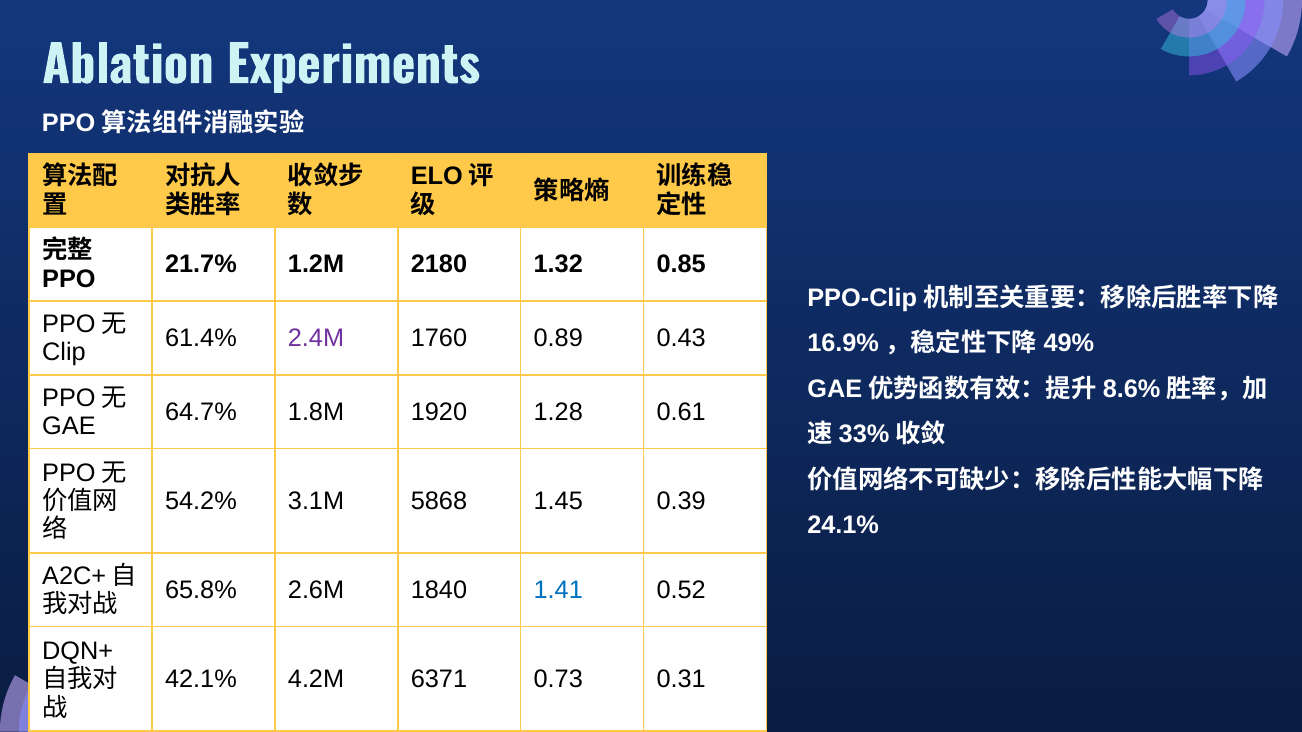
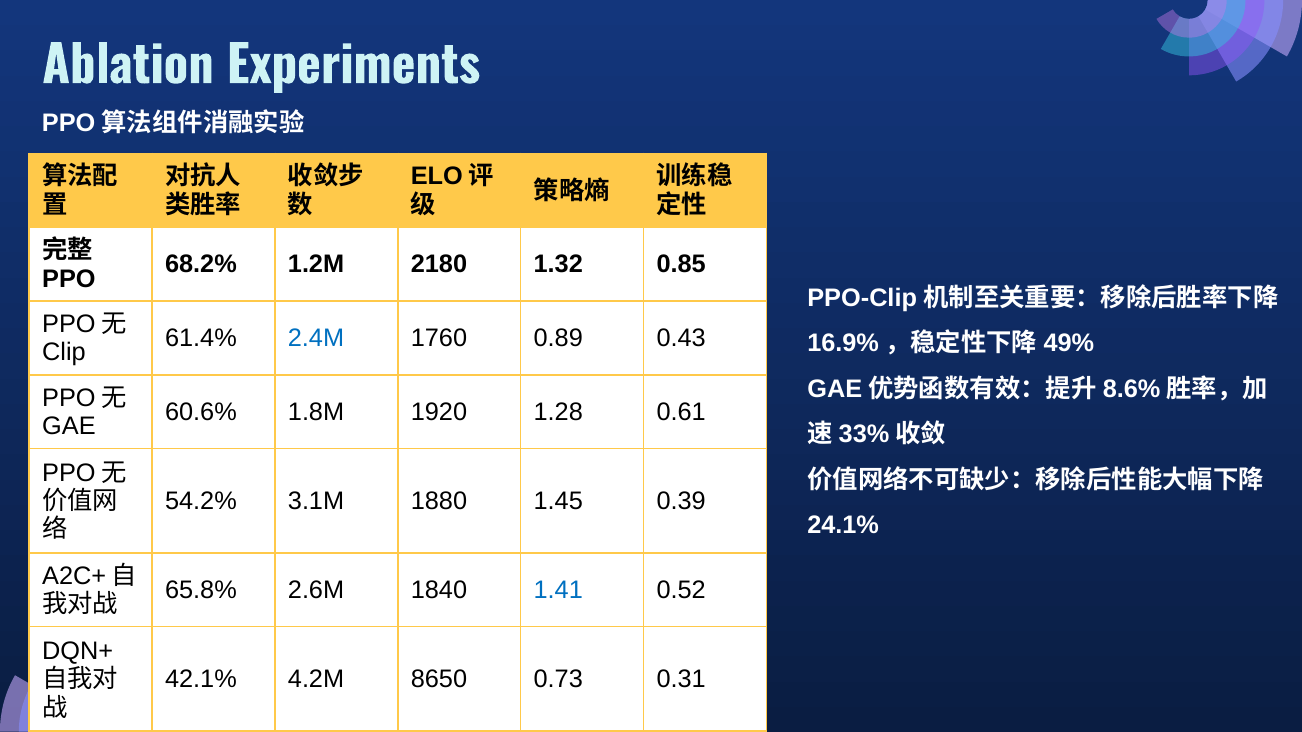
21.7%: 21.7% -> 68.2%
2.4M colour: purple -> blue
64.7%: 64.7% -> 60.6%
5868: 5868 -> 1880
6371: 6371 -> 8650
